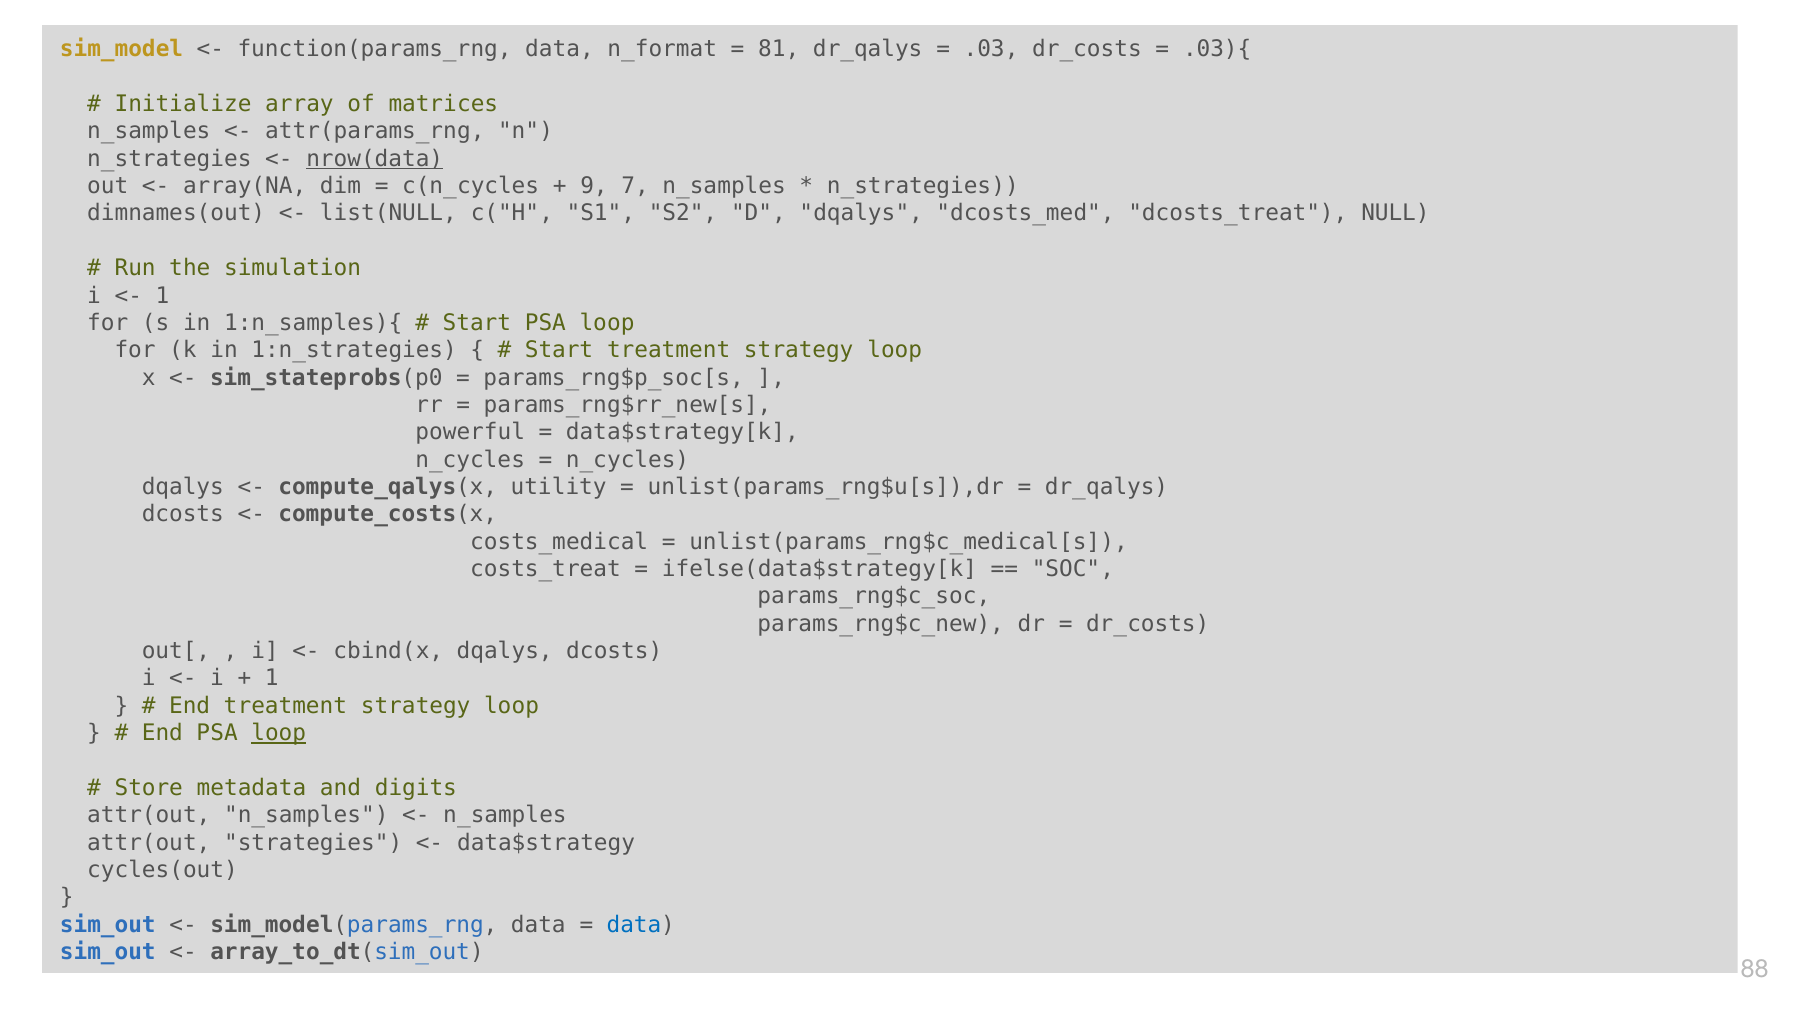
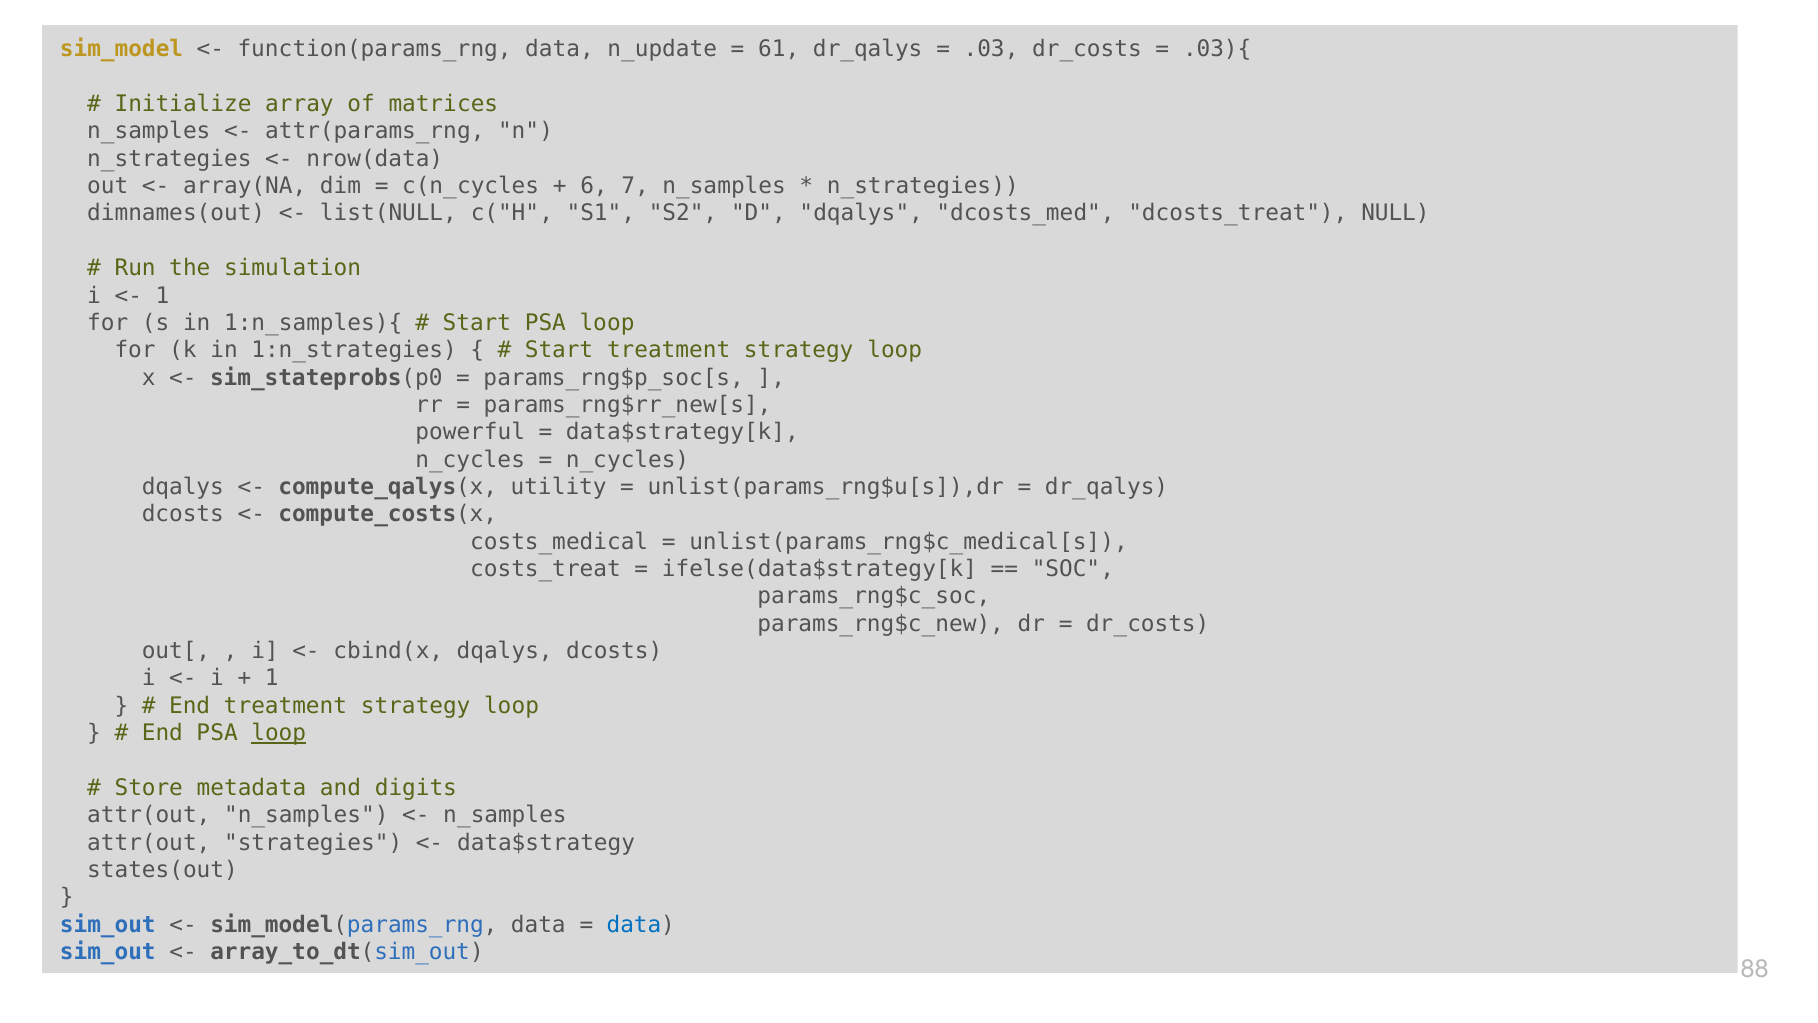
n_format: n_format -> n_update
81: 81 -> 61
nrow(data underline: present -> none
9: 9 -> 6
cycles(out: cycles(out -> states(out
